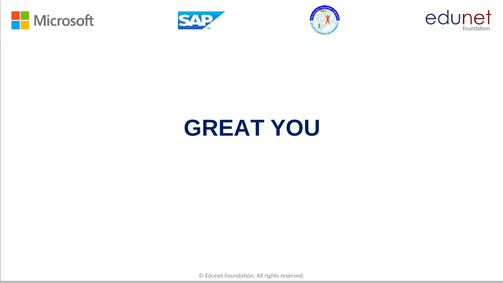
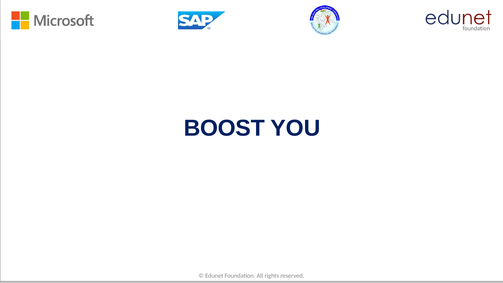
GREAT: GREAT -> BOOST
